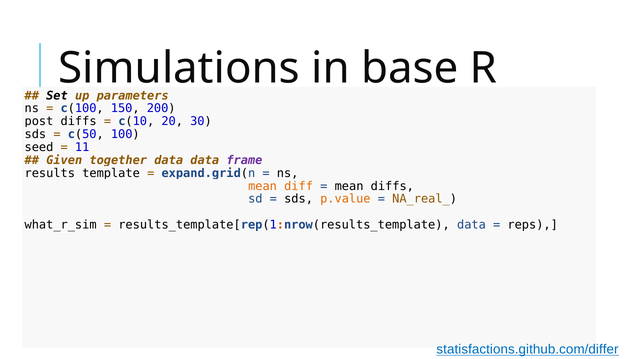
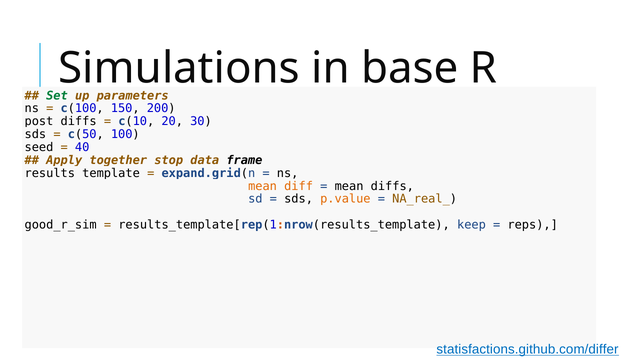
Set colour: black -> green
11: 11 -> 40
Given: Given -> Apply
together data: data -> stop
frame colour: purple -> black
what_r_sim: what_r_sim -> good_r_sim
results_template[rep(1:nrow(results_template data: data -> keep
